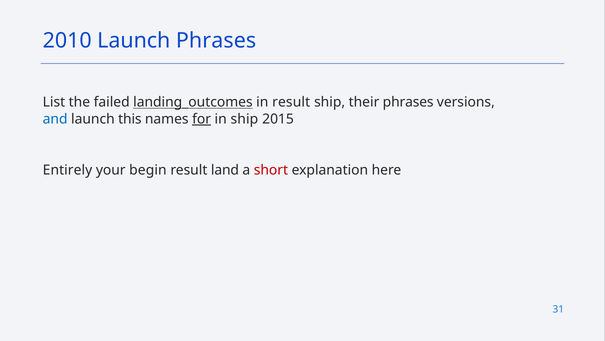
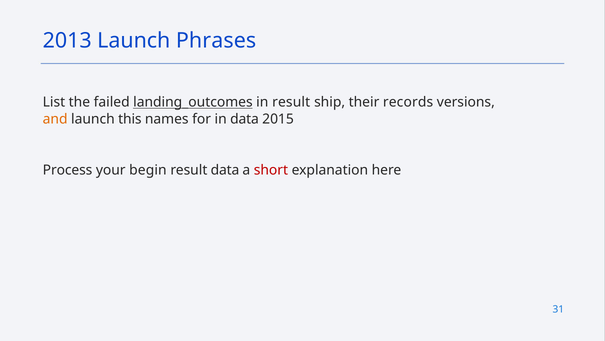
2010: 2010 -> 2013
their phrases: phrases -> records
and colour: blue -> orange
for underline: present -> none
in ship: ship -> data
Entirely: Entirely -> Process
result land: land -> data
